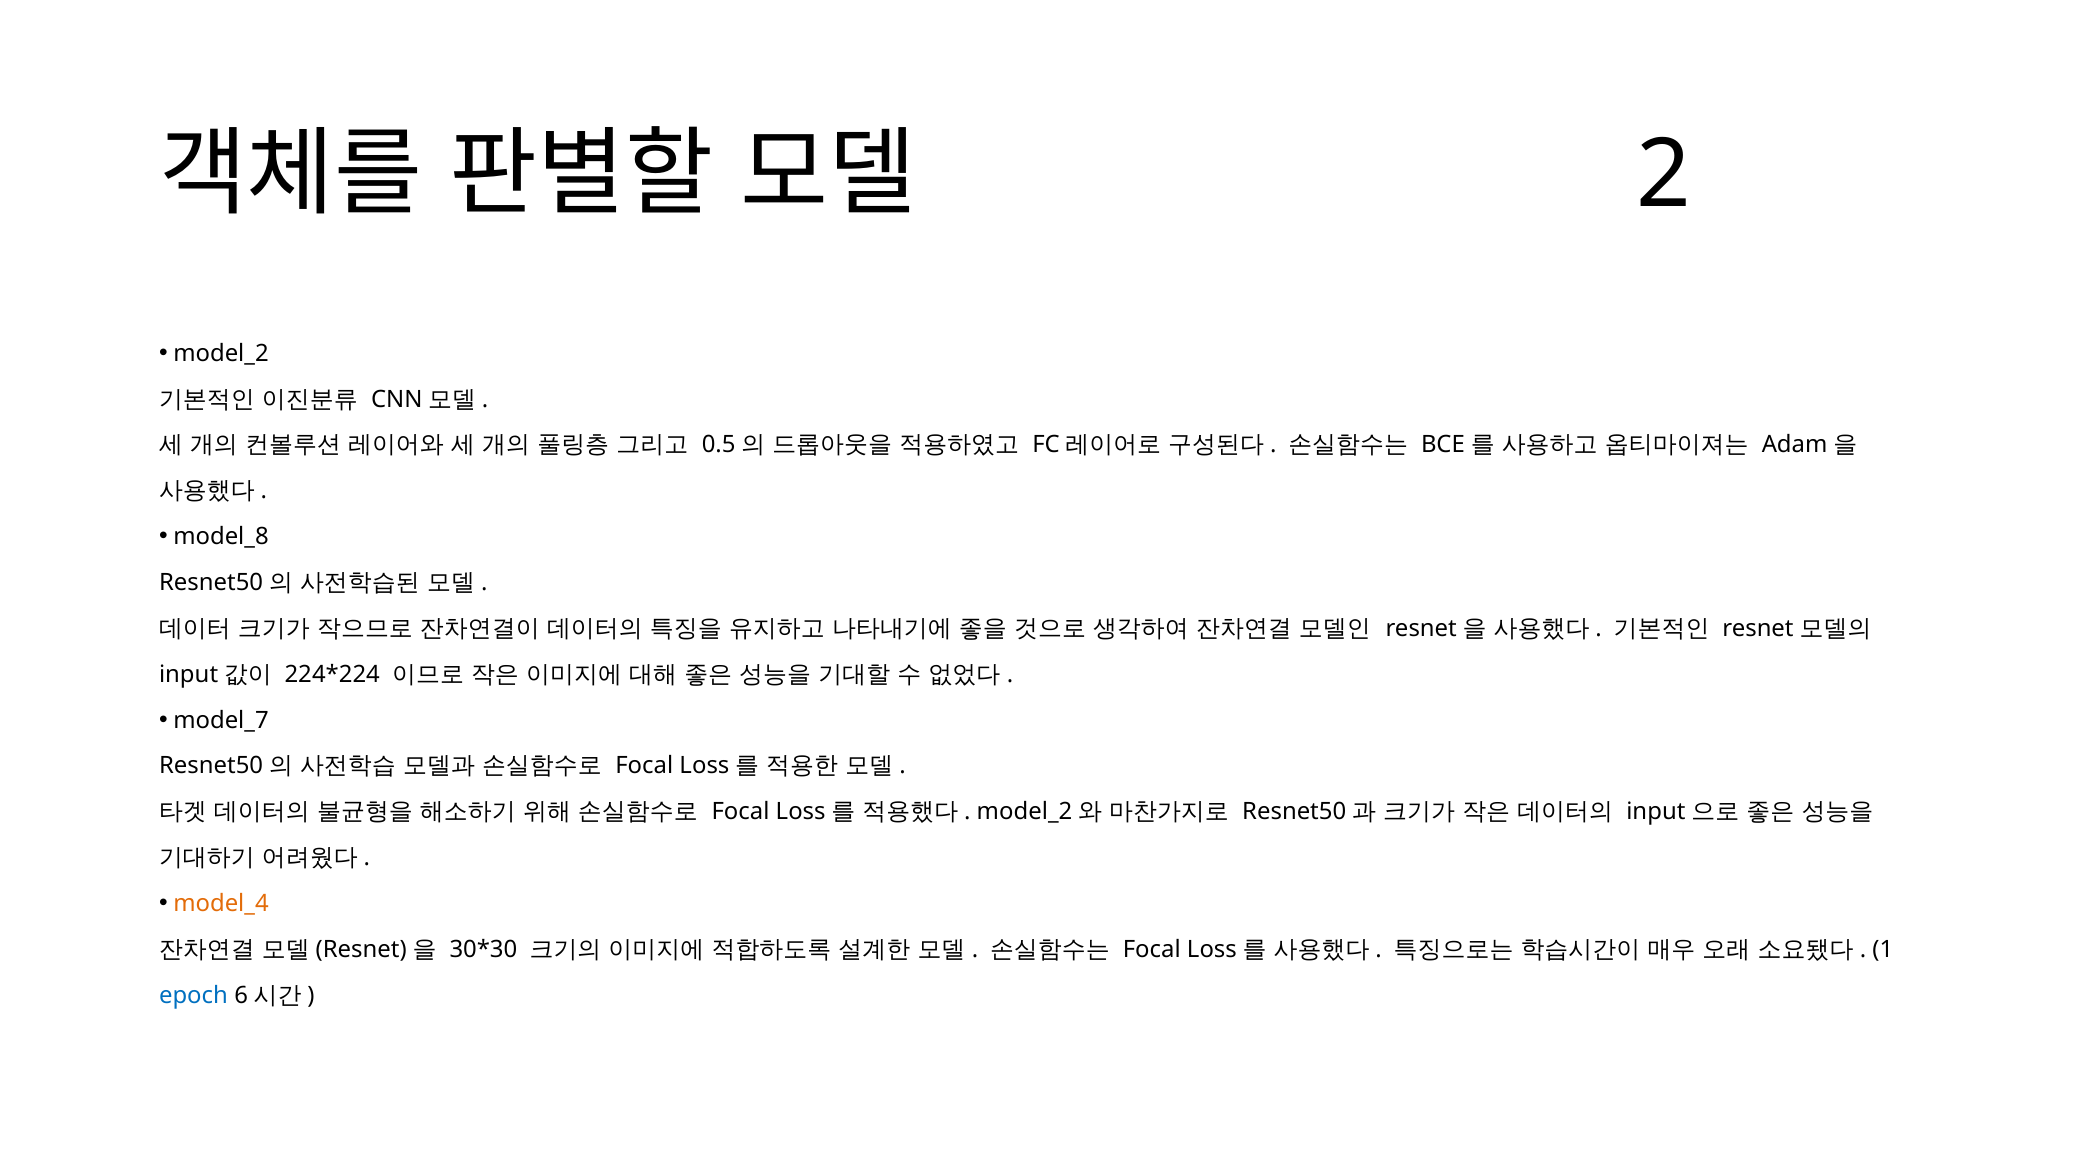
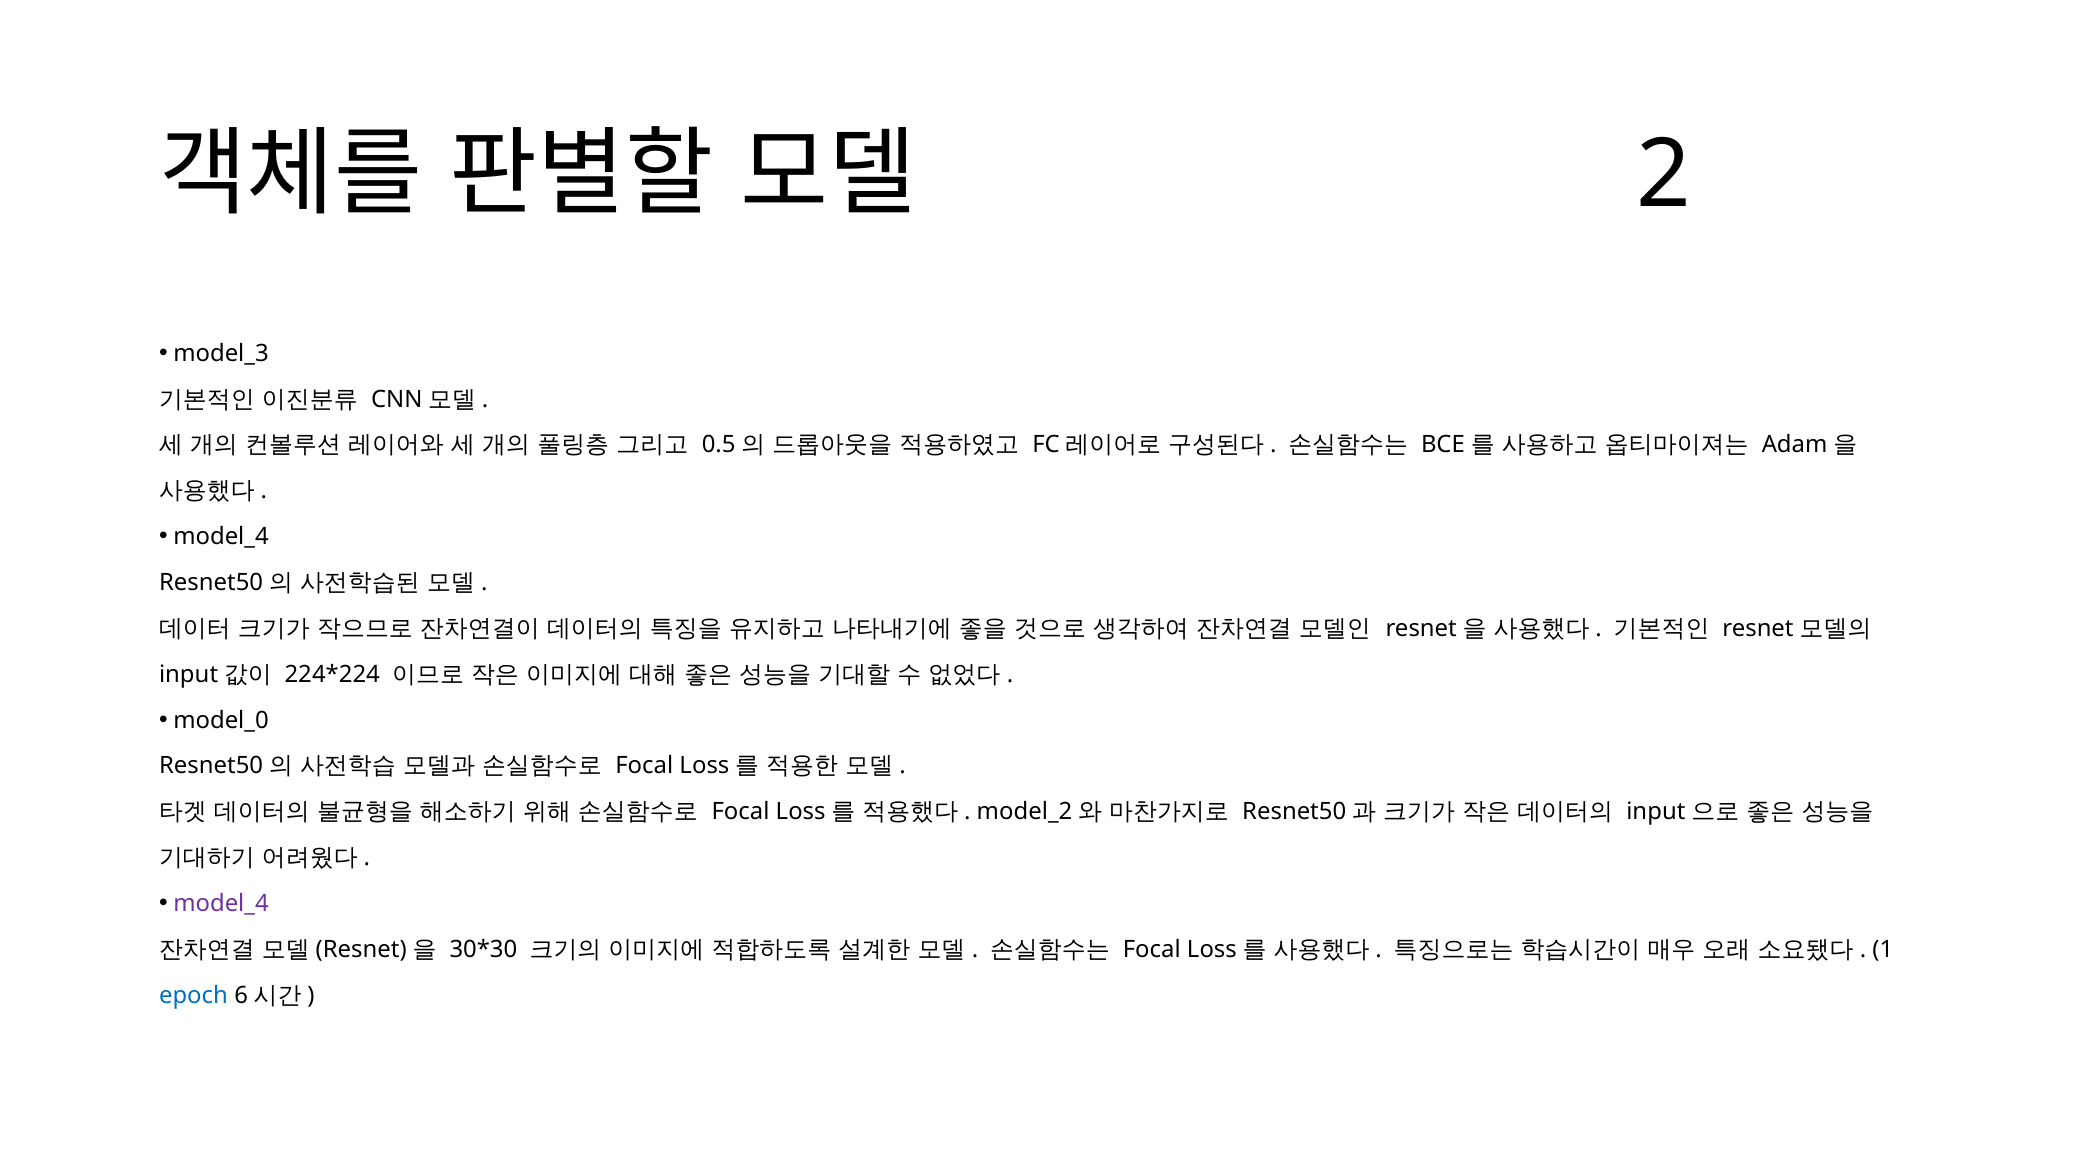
model_2: model_2 -> model_3
model_8 at (221, 537): model_8 -> model_4
model_7: model_7 -> model_0
model_4 at (221, 904) colour: orange -> purple
